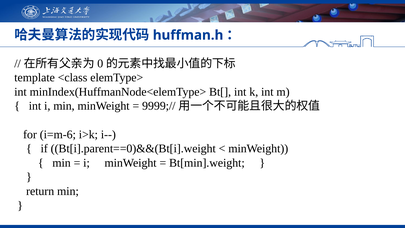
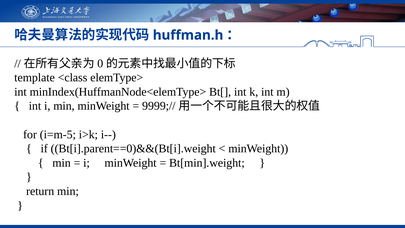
i=m-6: i=m-6 -> i=m-5
